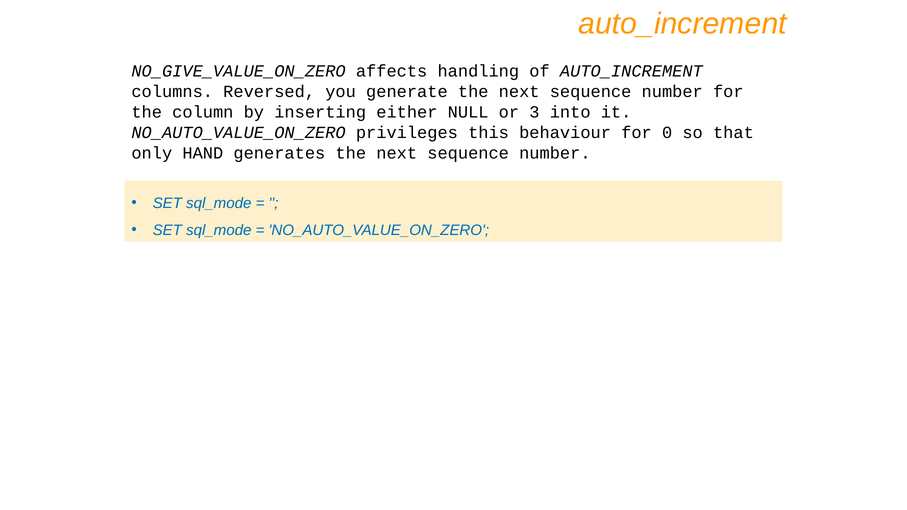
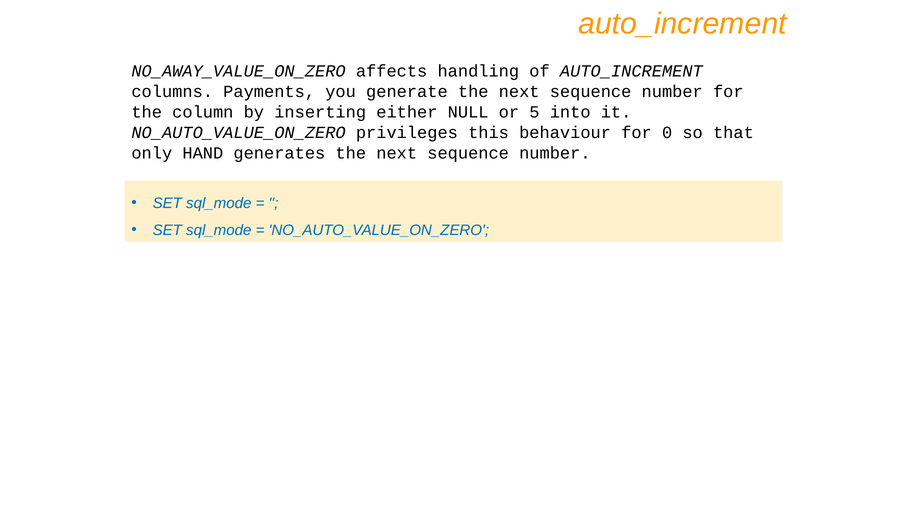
NO_GIVE_VALUE_ON_ZERO: NO_GIVE_VALUE_ON_ZERO -> NO_AWAY_VALUE_ON_ZERO
Reversed: Reversed -> Payments
3: 3 -> 5
